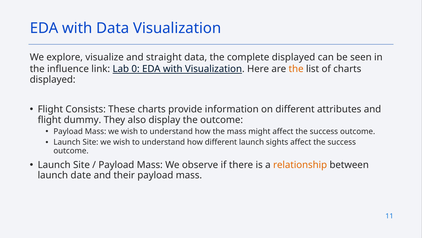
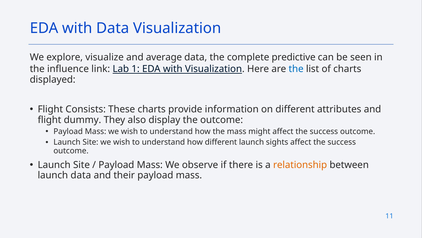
straight: straight -> average
complete displayed: displayed -> predictive
0: 0 -> 1
the at (296, 69) colour: orange -> blue
launch date: date -> data
